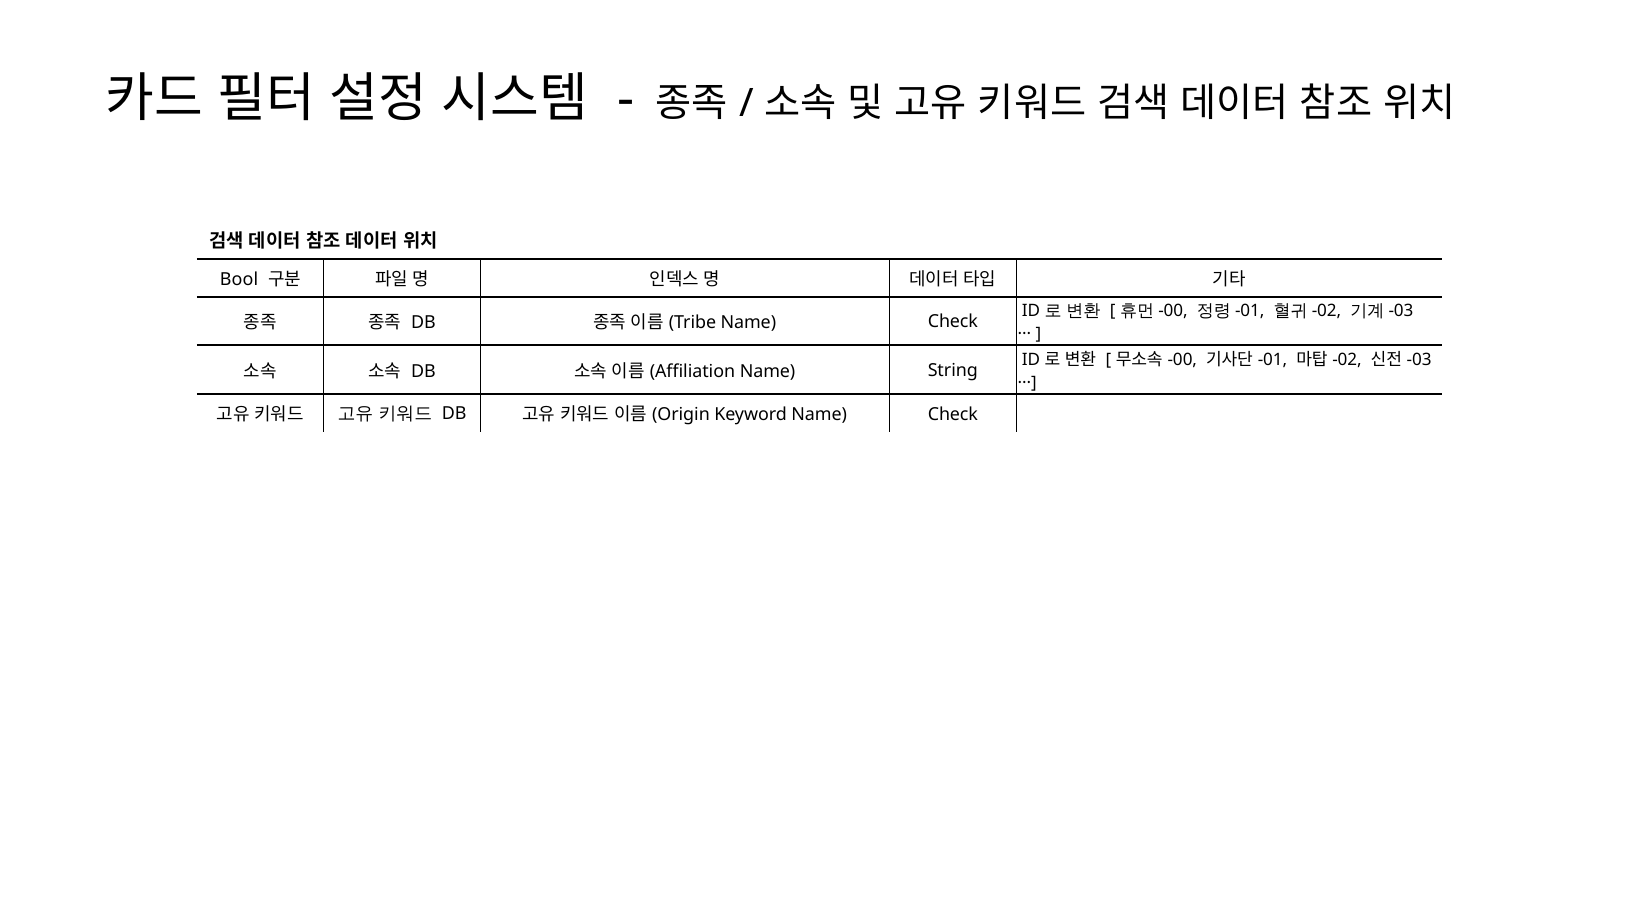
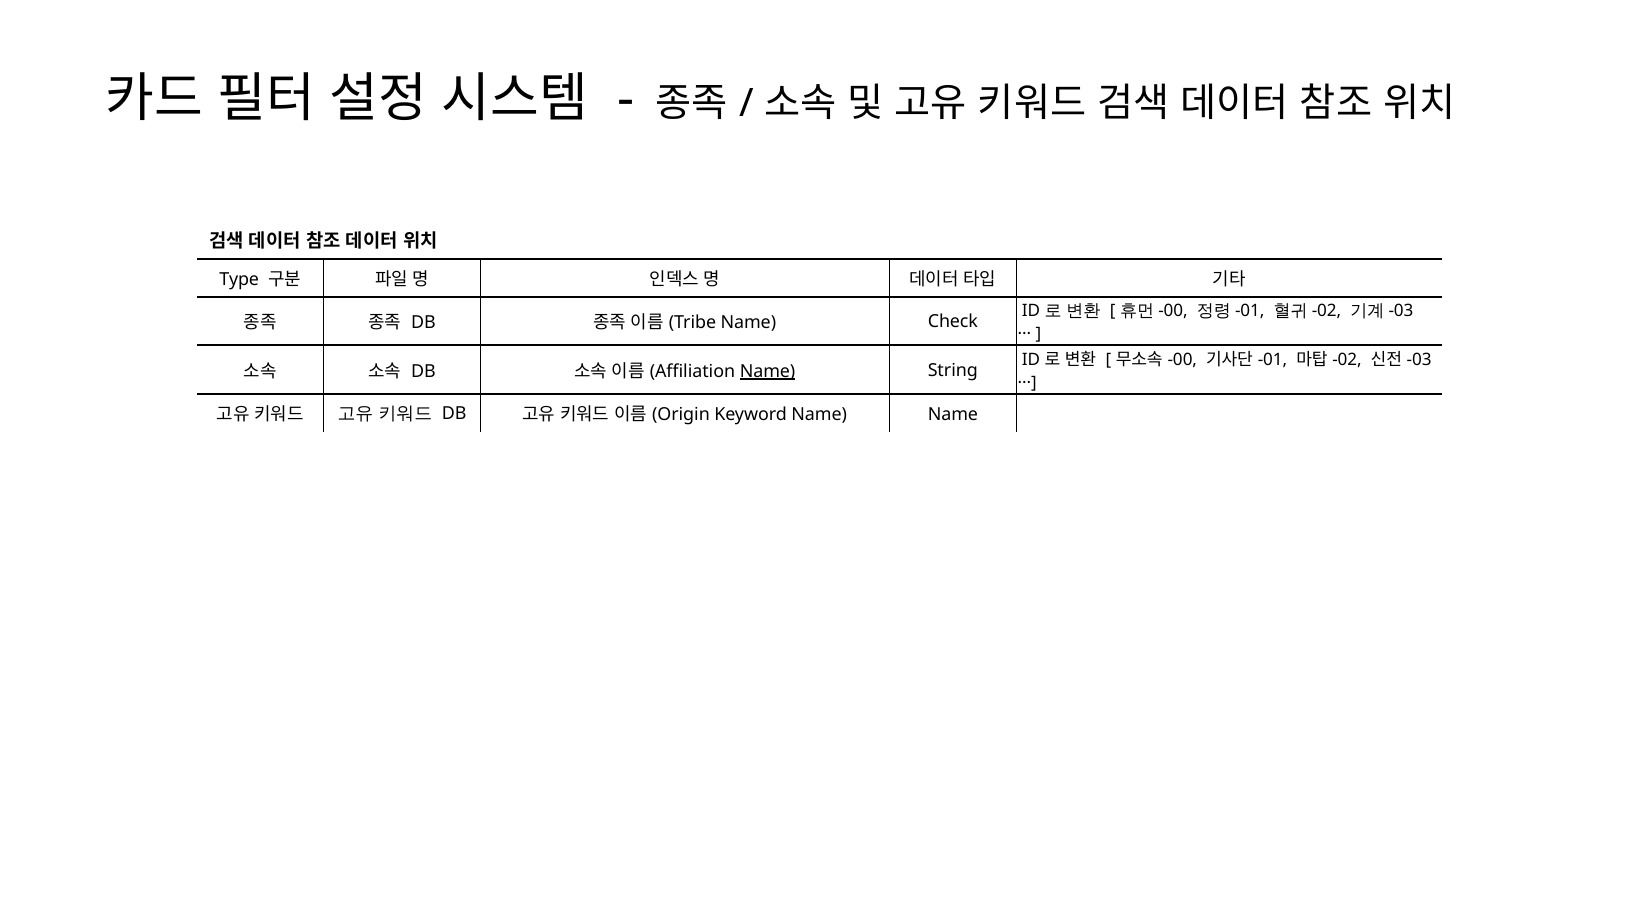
Bool: Bool -> Type
Name at (768, 371) underline: none -> present
Keyword Name Check: Check -> Name
